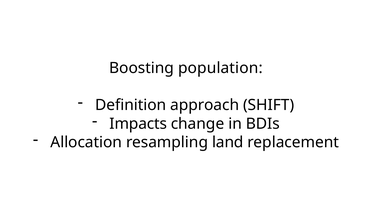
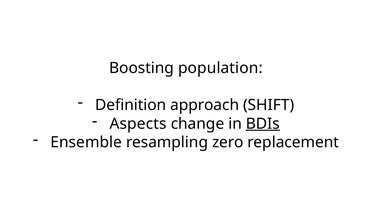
Impacts: Impacts -> Aspects
BDIs underline: none -> present
Allocation: Allocation -> Ensemble
land: land -> zero
